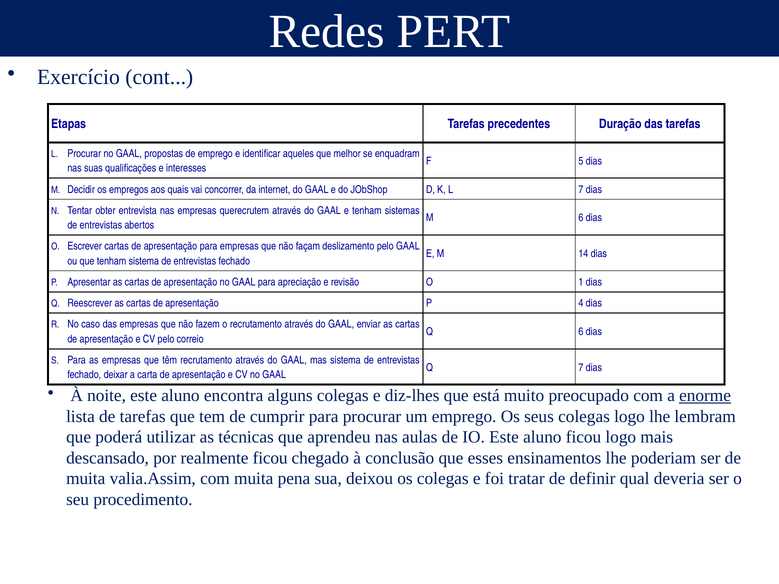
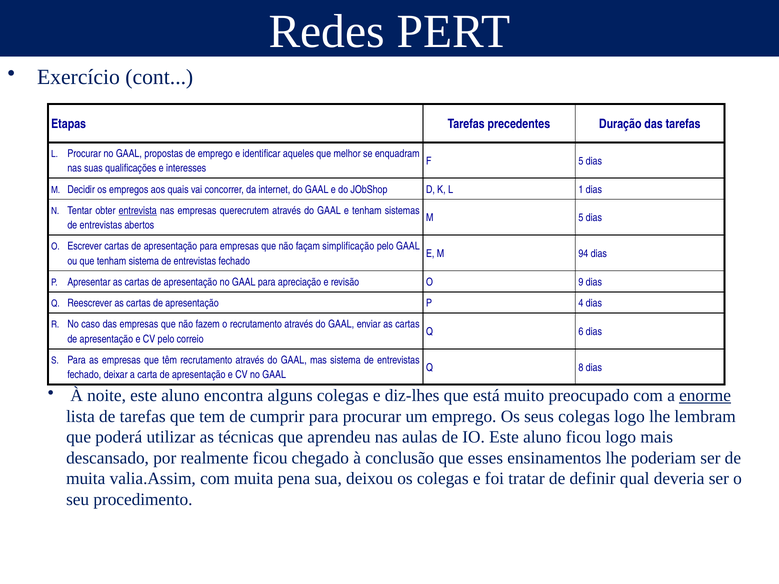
L 7: 7 -> 1
entrevista underline: none -> present
M 6: 6 -> 5
deslizamento: deslizamento -> simplificação
14: 14 -> 94
1: 1 -> 9
Q 7: 7 -> 8
